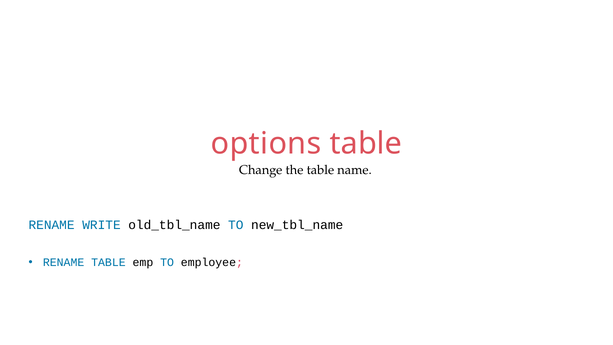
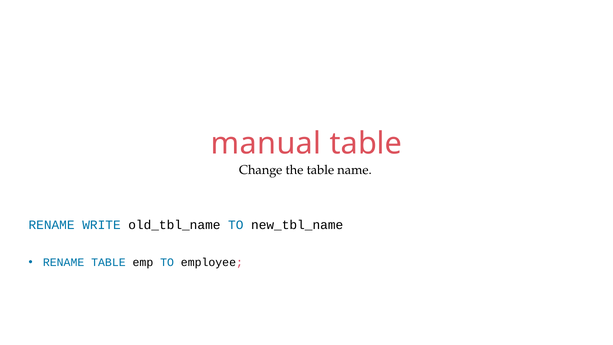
options: options -> manual
